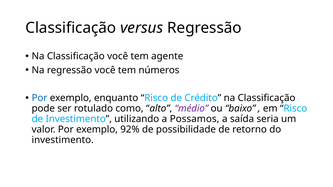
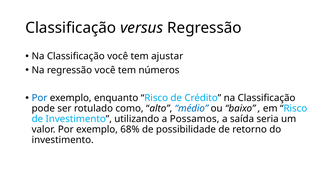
agente: agente -> ajustar
médio colour: purple -> blue
92%: 92% -> 68%
